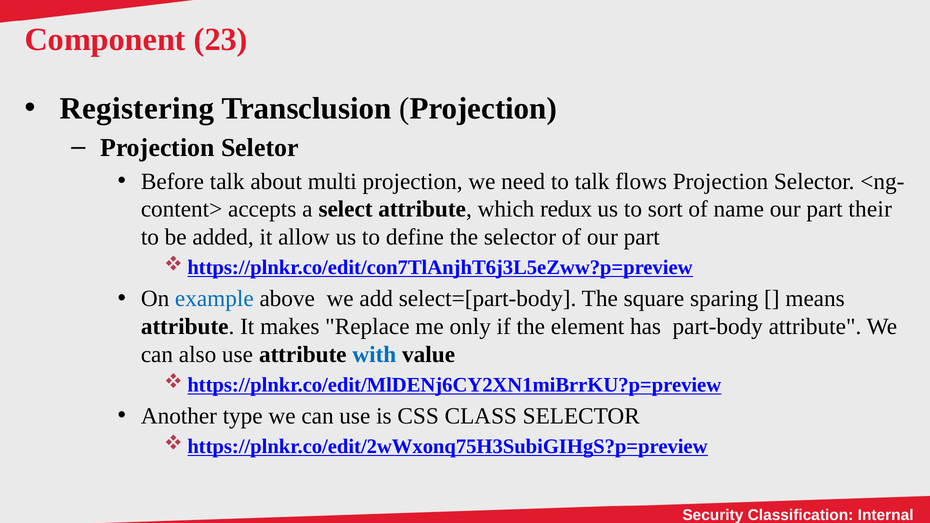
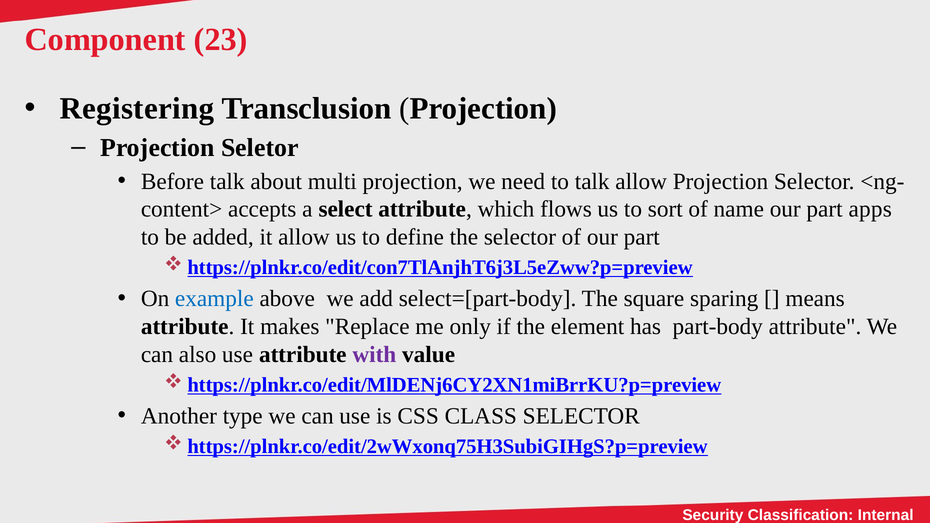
talk flows: flows -> allow
redux: redux -> flows
their: their -> apps
with colour: blue -> purple
